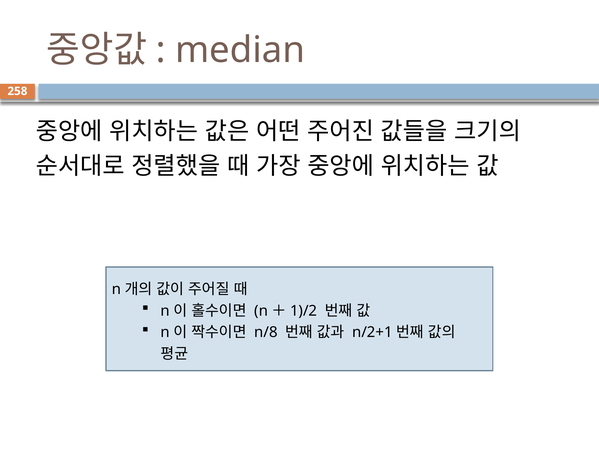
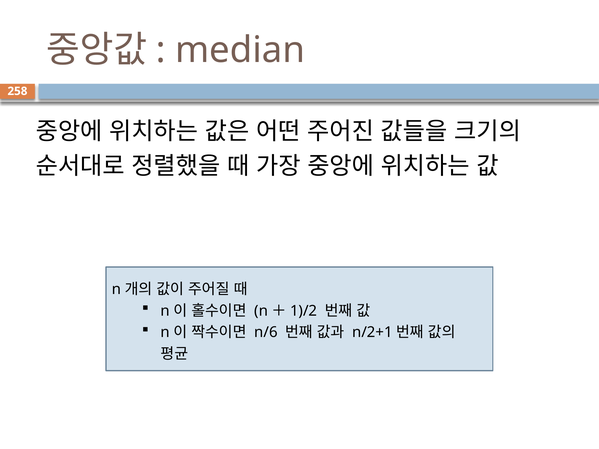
n/8: n/8 -> n/6
